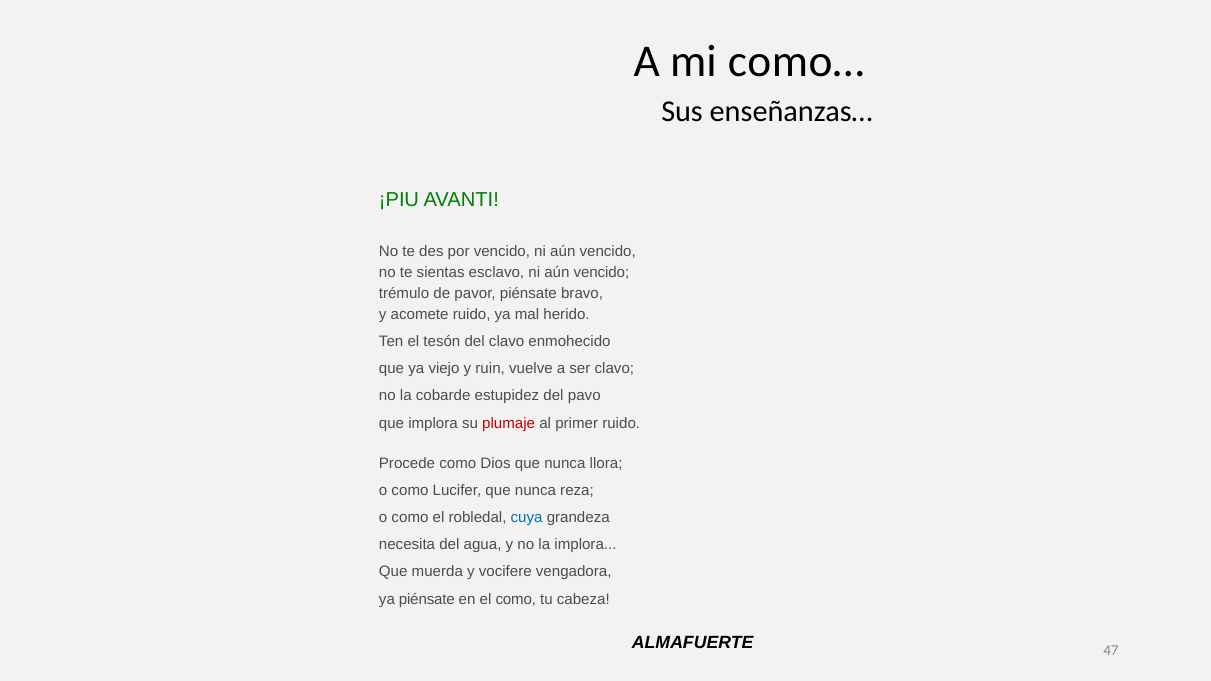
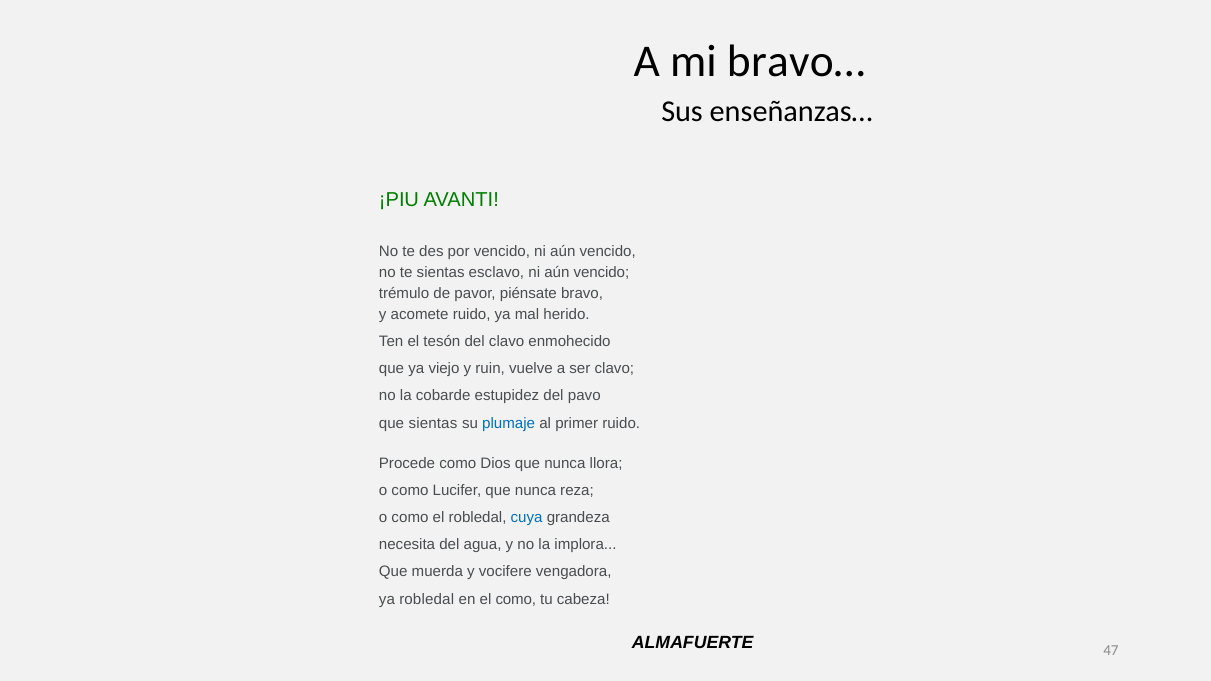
como…: como… -> bravo…
que implora: implora -> sientas
plumaje colour: red -> blue
ya piénsate: piénsate -> robledal
